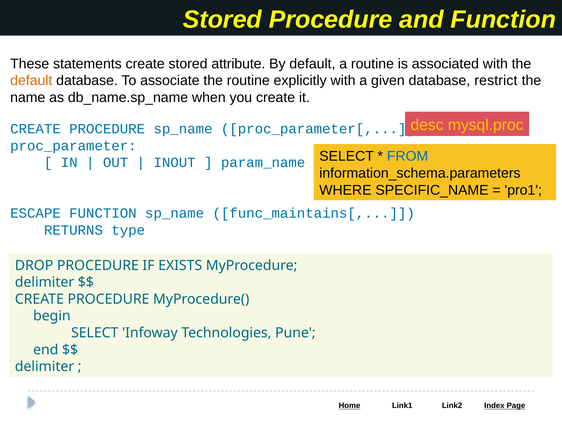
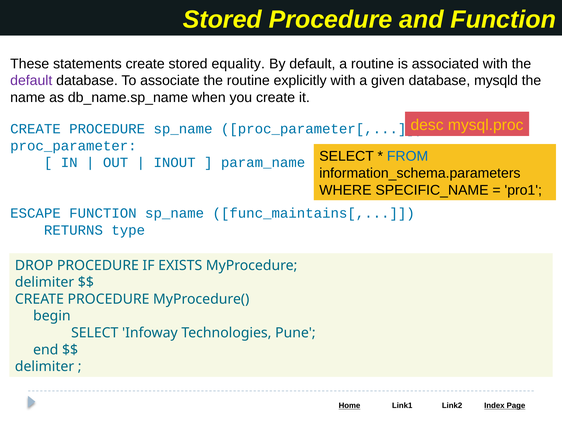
attribute: attribute -> equality
default at (31, 81) colour: orange -> purple
restrict: restrict -> mysqld
